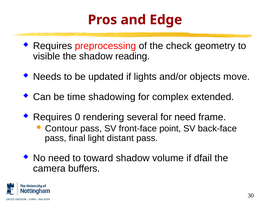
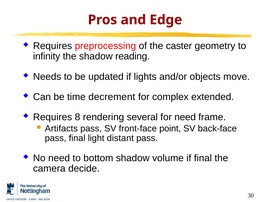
check: check -> caster
visible: visible -> infinity
shadowing: shadowing -> decrement
0: 0 -> 8
Contour: Contour -> Artifacts
toward: toward -> bottom
if dfail: dfail -> final
buffers: buffers -> decide
